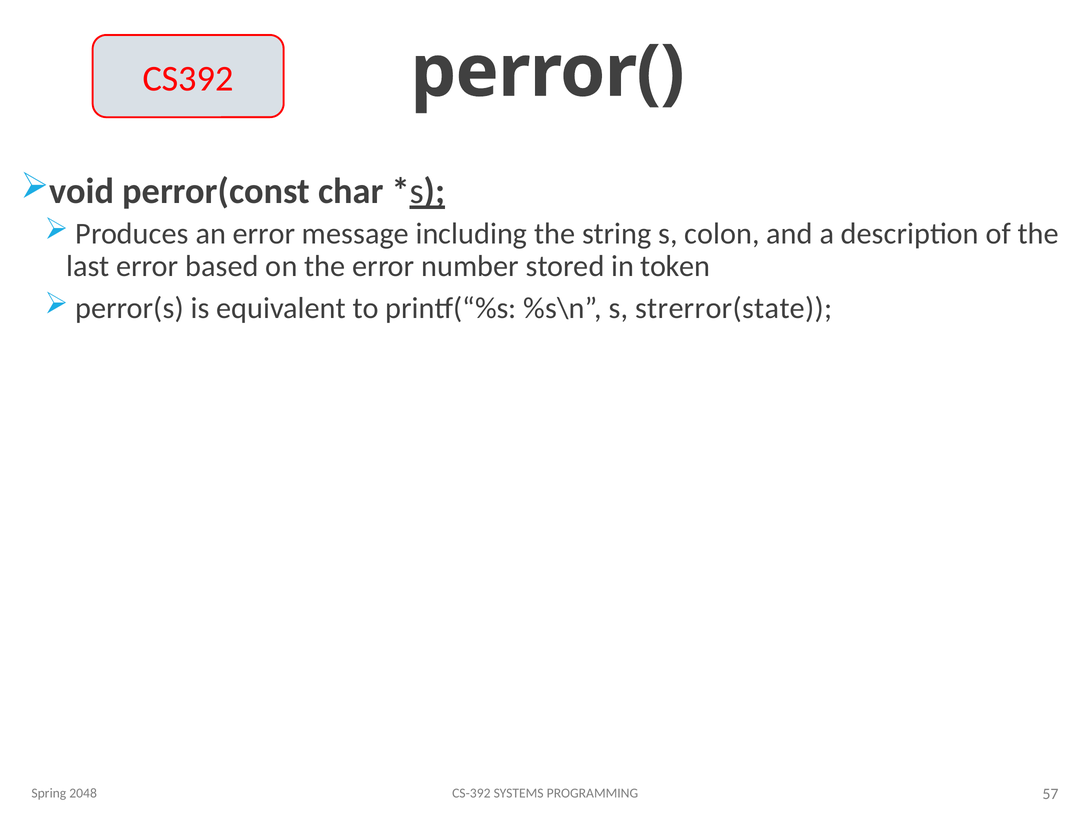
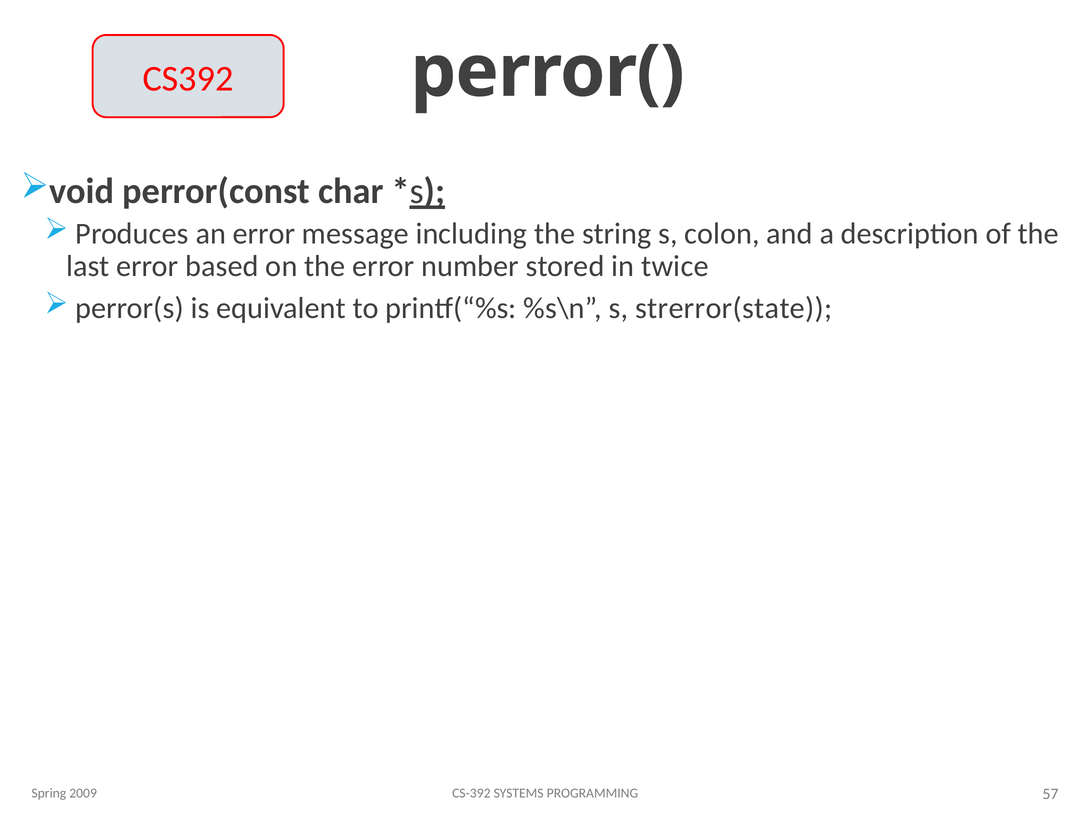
token: token -> twice
2048: 2048 -> 2009
